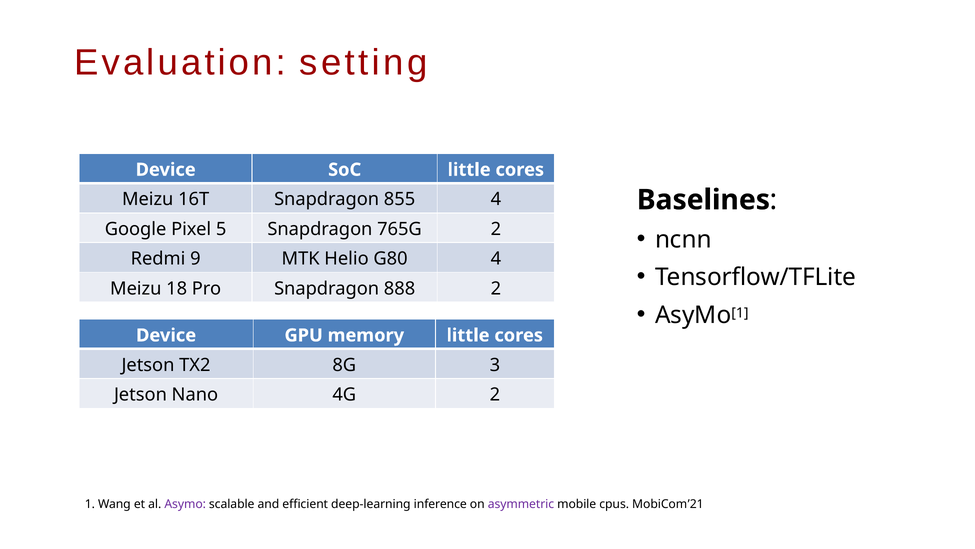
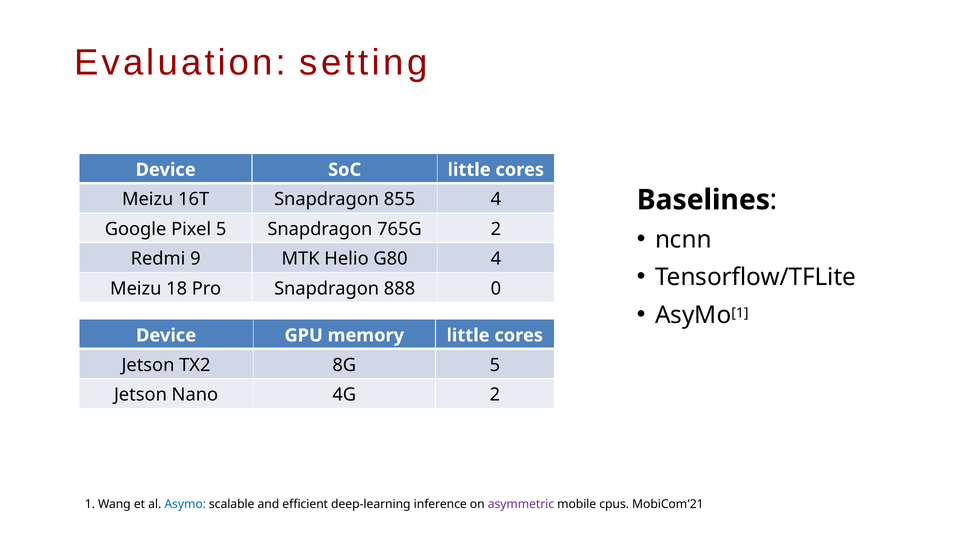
888 2: 2 -> 0
8G 3: 3 -> 5
Asymo colour: purple -> blue
